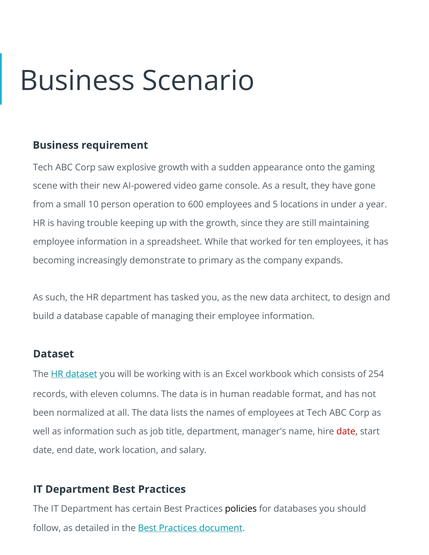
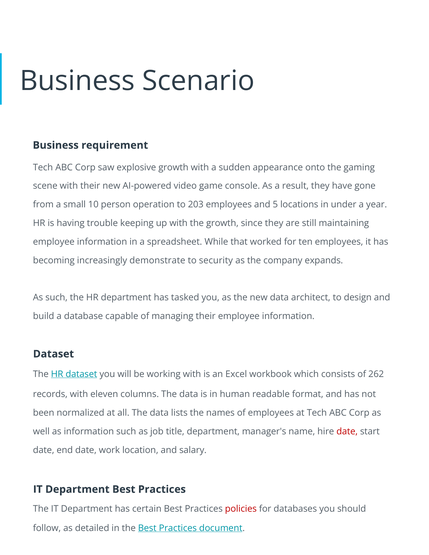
600: 600 -> 203
primary: primary -> security
254: 254 -> 262
policies colour: black -> red
